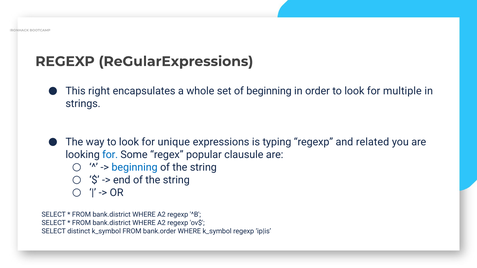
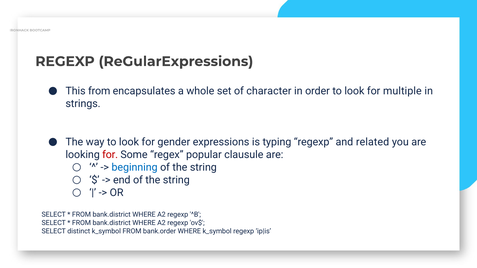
This right: right -> from
of beginning: beginning -> character
unique: unique -> gender
for at (110, 155) colour: blue -> red
